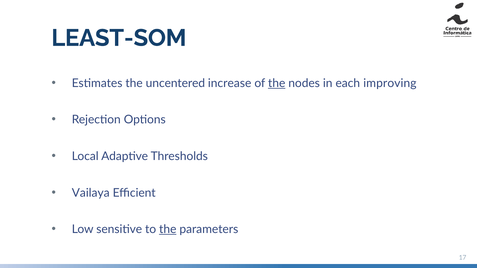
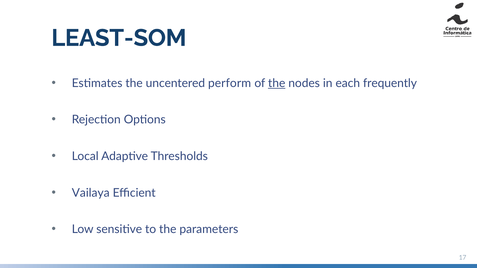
increase: increase -> perform
improving: improving -> frequently
the at (168, 230) underline: present -> none
